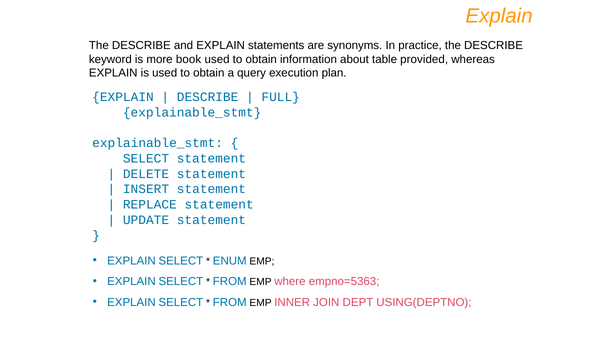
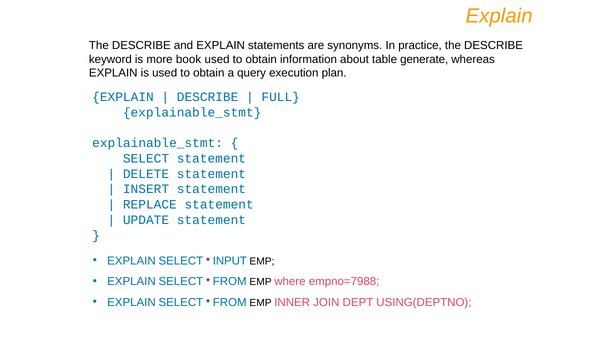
provided: provided -> generate
ENUM: ENUM -> INPUT
empno=5363: empno=5363 -> empno=7988
